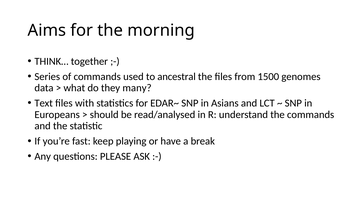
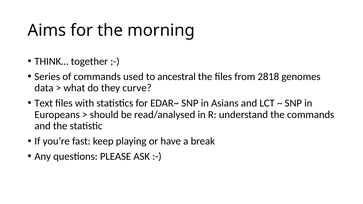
1500: 1500 -> 2818
many: many -> curve
